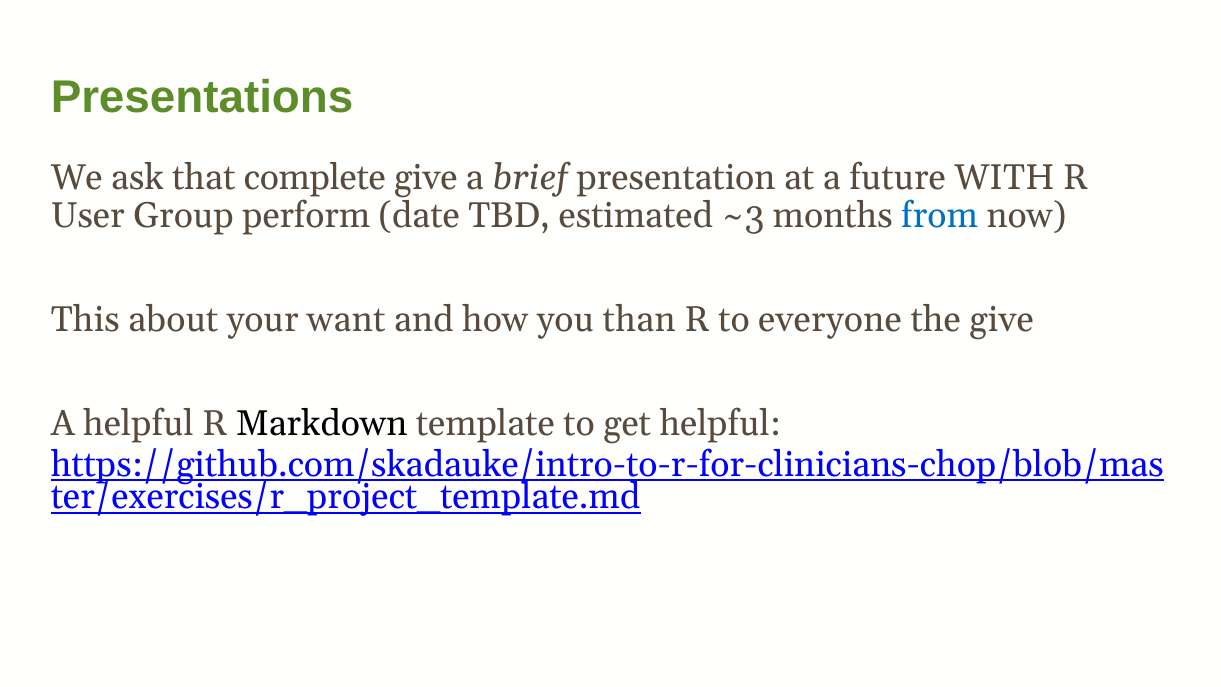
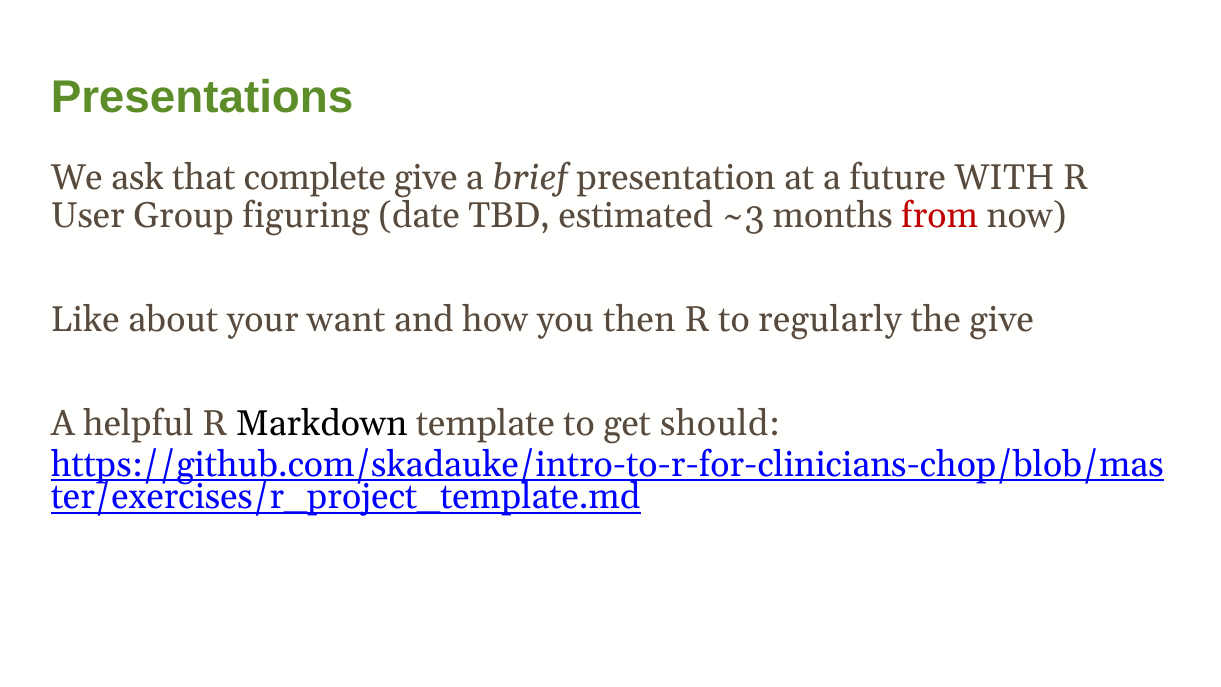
perform: perform -> figuring
from colour: blue -> red
This: This -> Like
than: than -> then
everyone: everyone -> regularly
get helpful: helpful -> should
